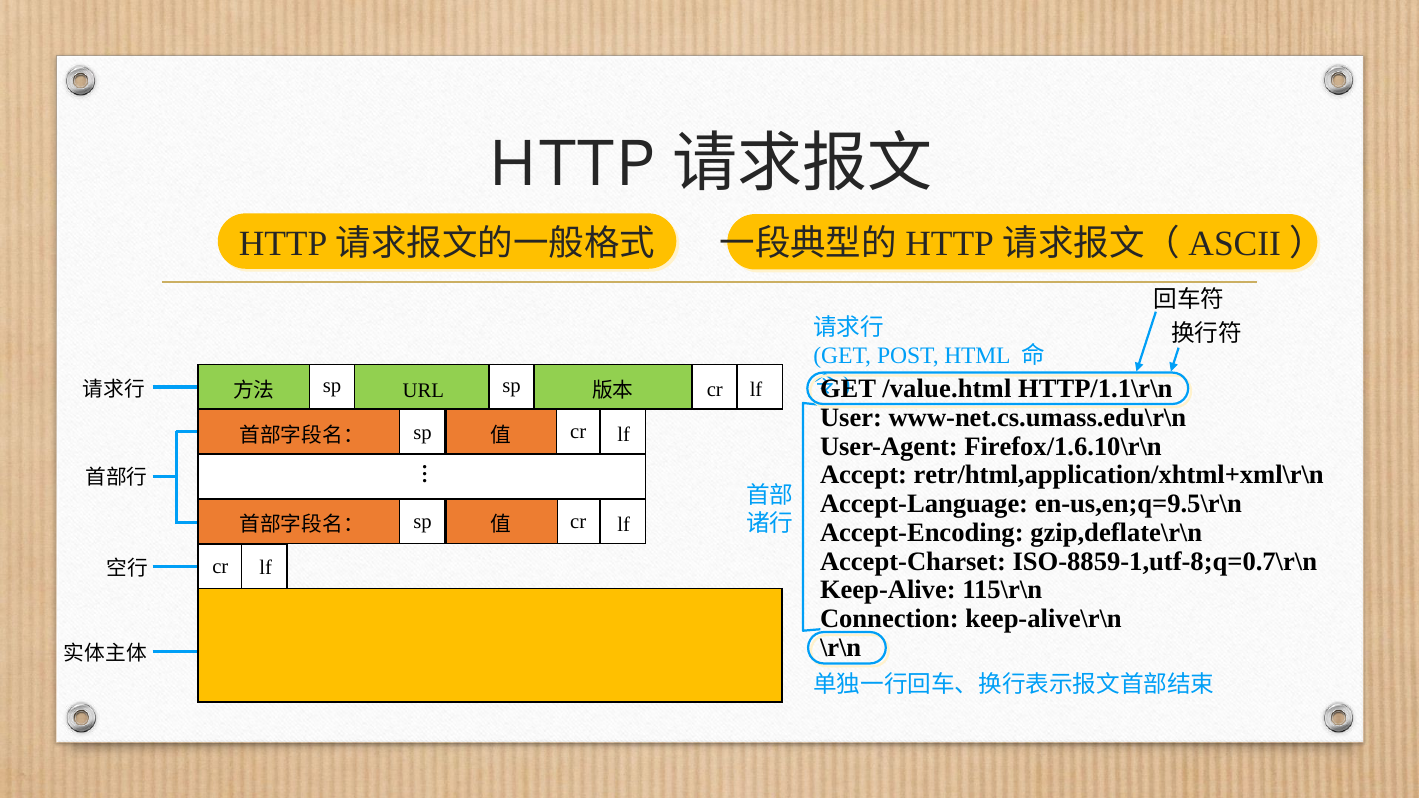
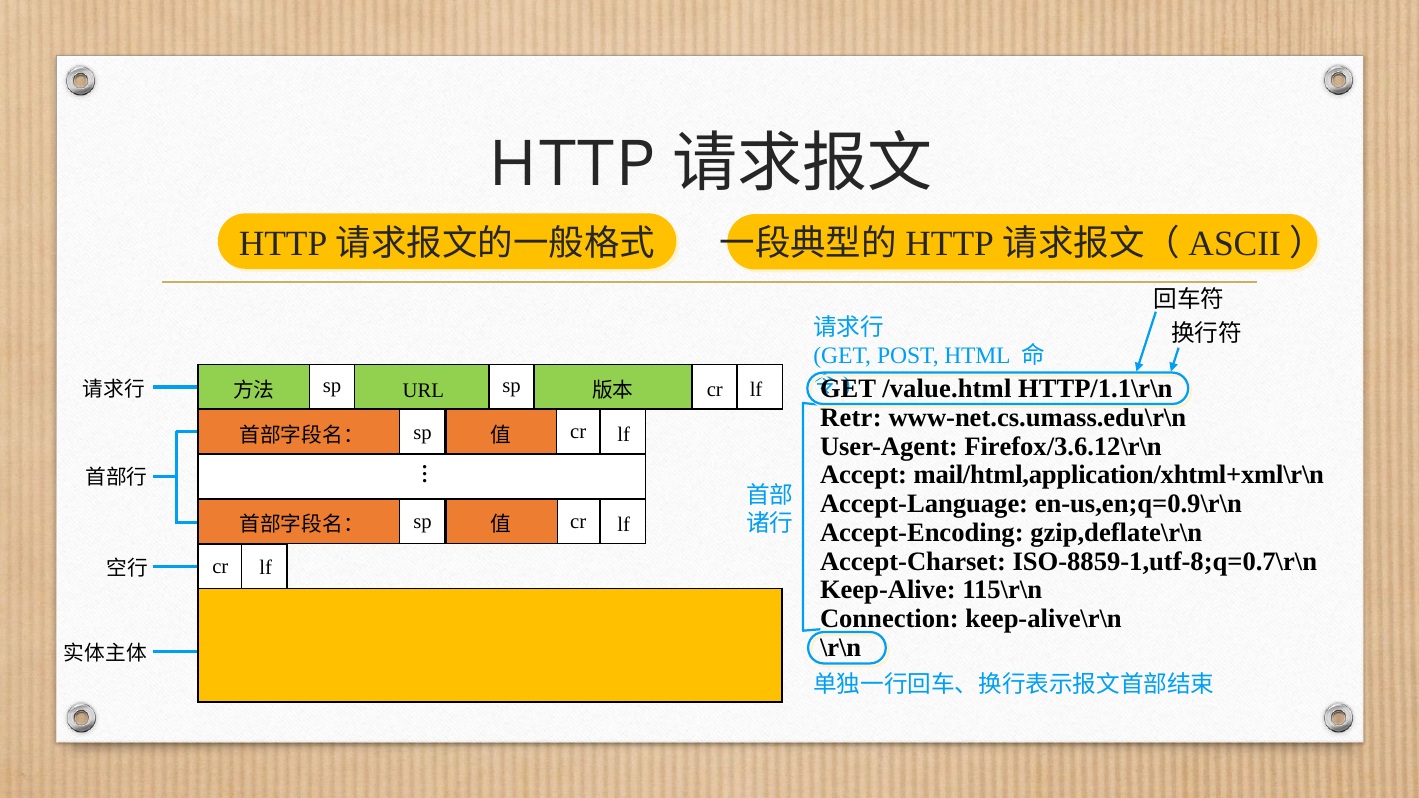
User: User -> Retr
Firefox/1.6.10\r\n: Firefox/1.6.10\r\n -> Firefox/3.6.12\r\n
retr/html,application/xhtml+xml\r\n: retr/html,application/xhtml+xml\r\n -> mail/html,application/xhtml+xml\r\n
en-us,en;q=9.5\r\n: en-us,en;q=9.5\r\n -> en-us,en;q=0.9\r\n
